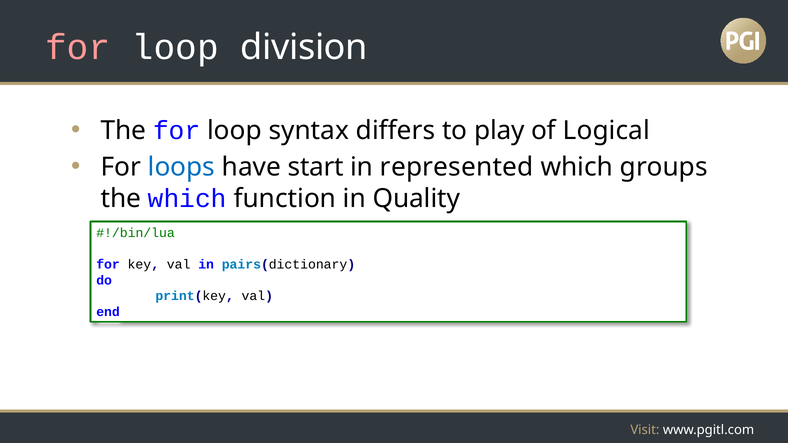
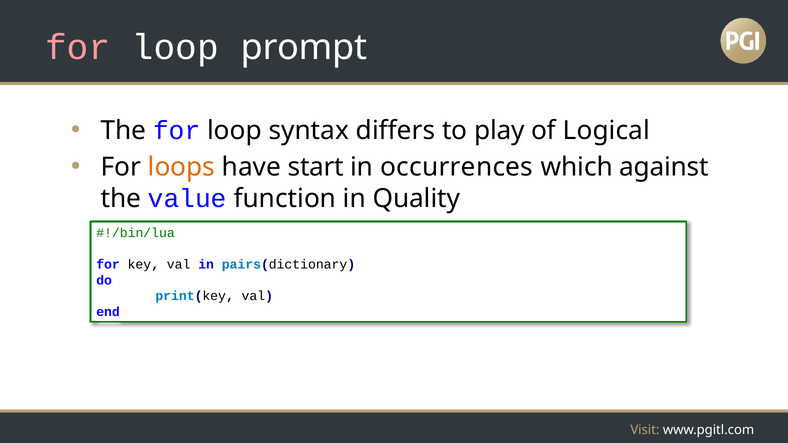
division: division -> prompt
loops colour: blue -> orange
represented: represented -> occurrences
groups: groups -> against
the which: which -> value
